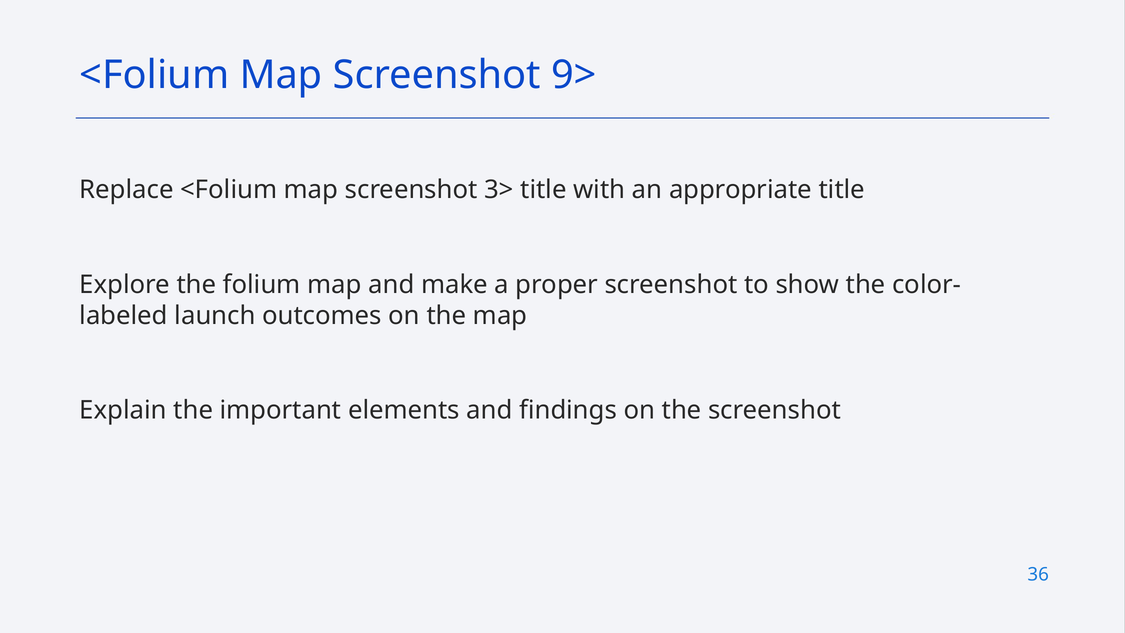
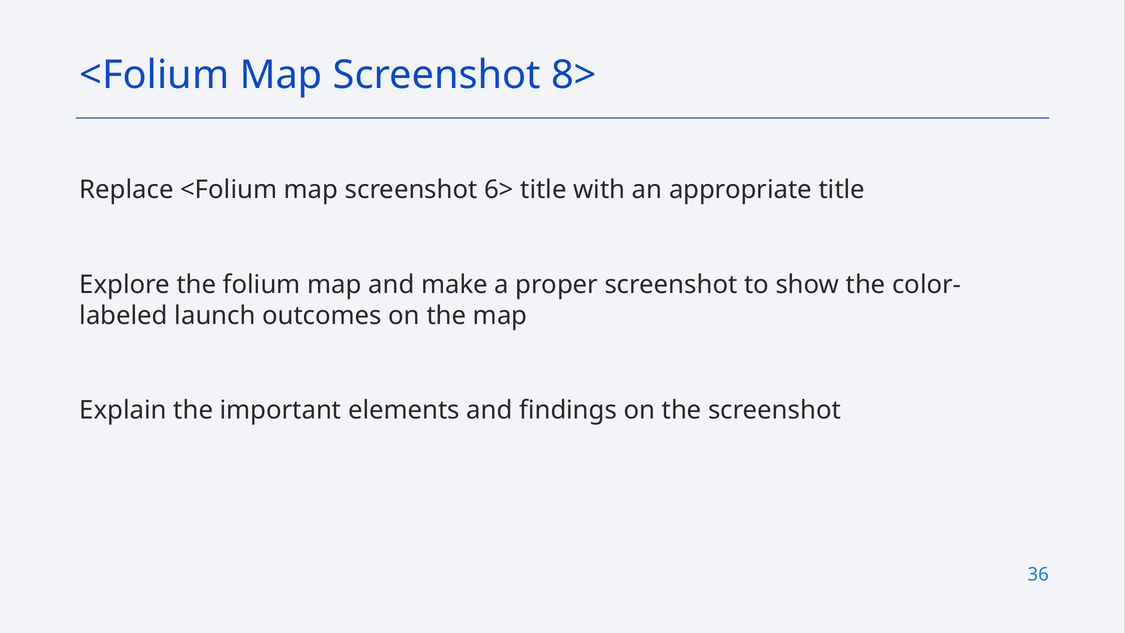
9>: 9> -> 8>
3>: 3> -> 6>
